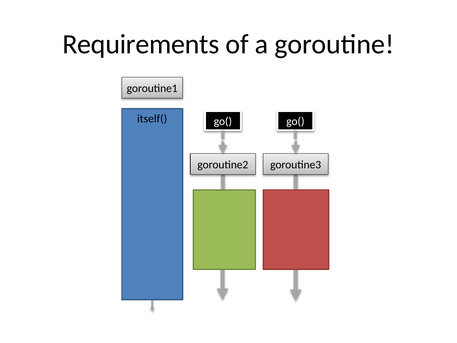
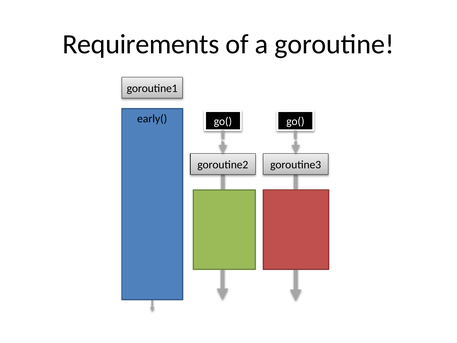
itself(: itself( -> early(
